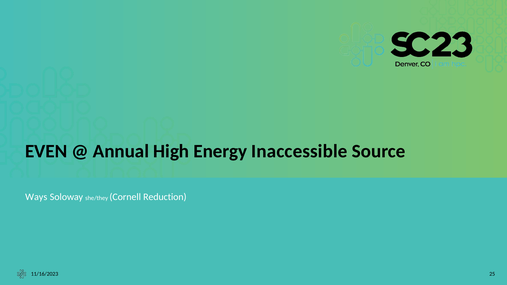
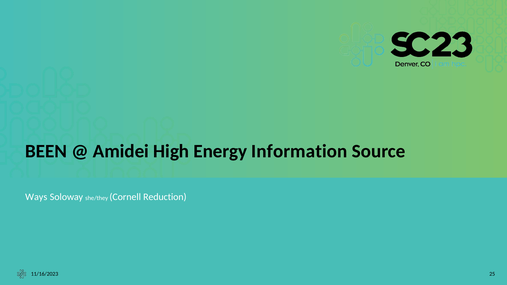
EVEN: EVEN -> BEEN
Annual: Annual -> Amidei
Inaccessible: Inaccessible -> Information
